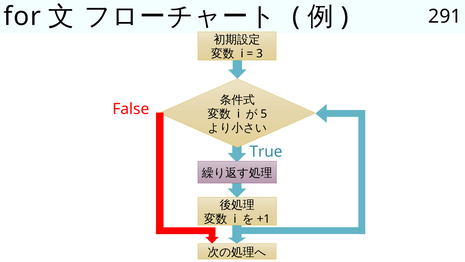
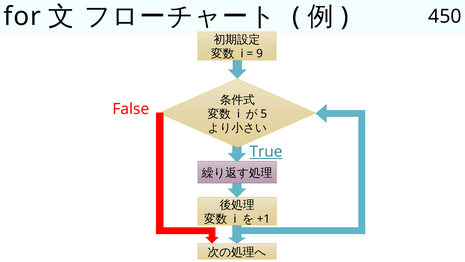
291: 291 -> 450
3: 3 -> 9
True underline: none -> present
